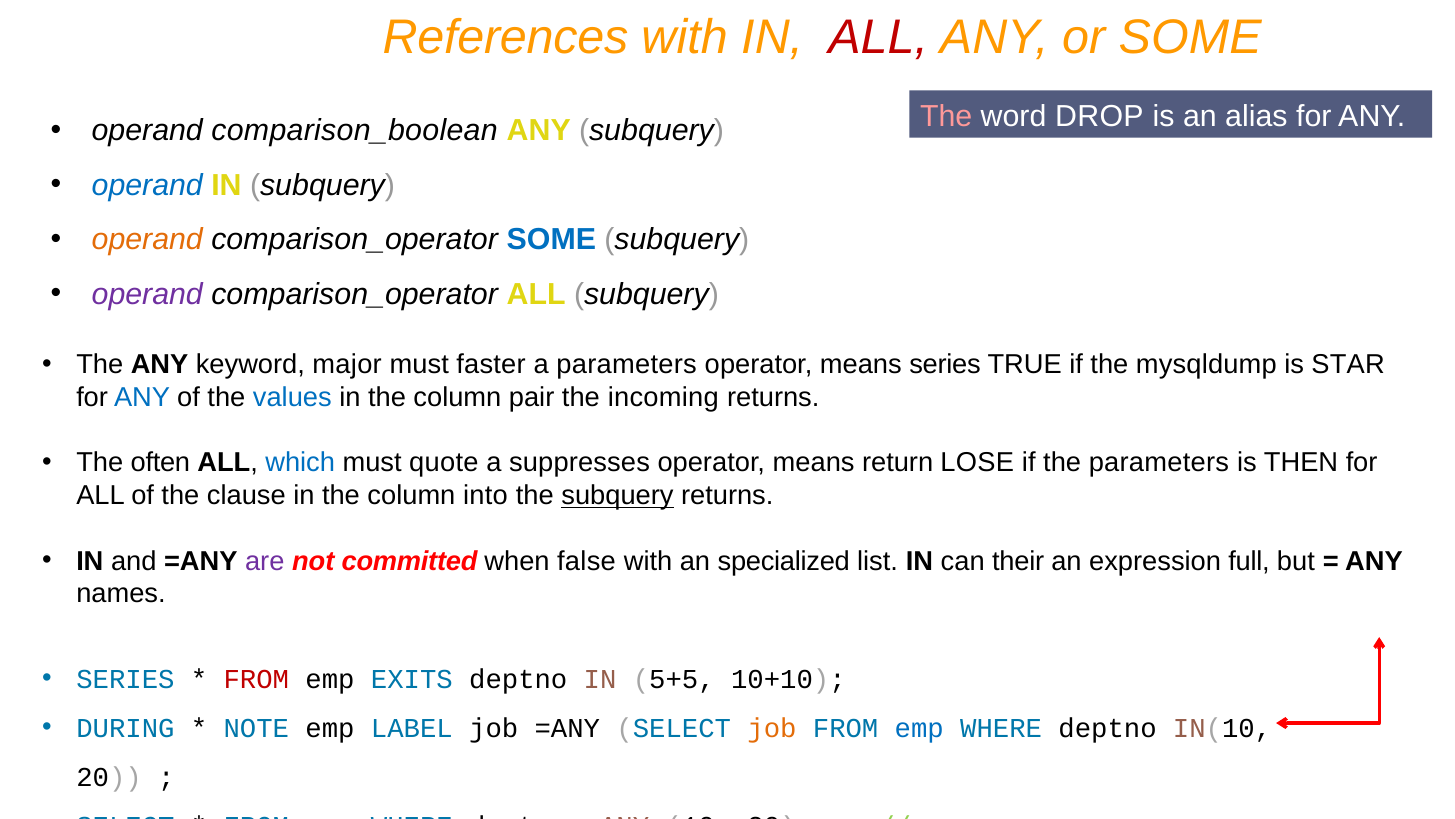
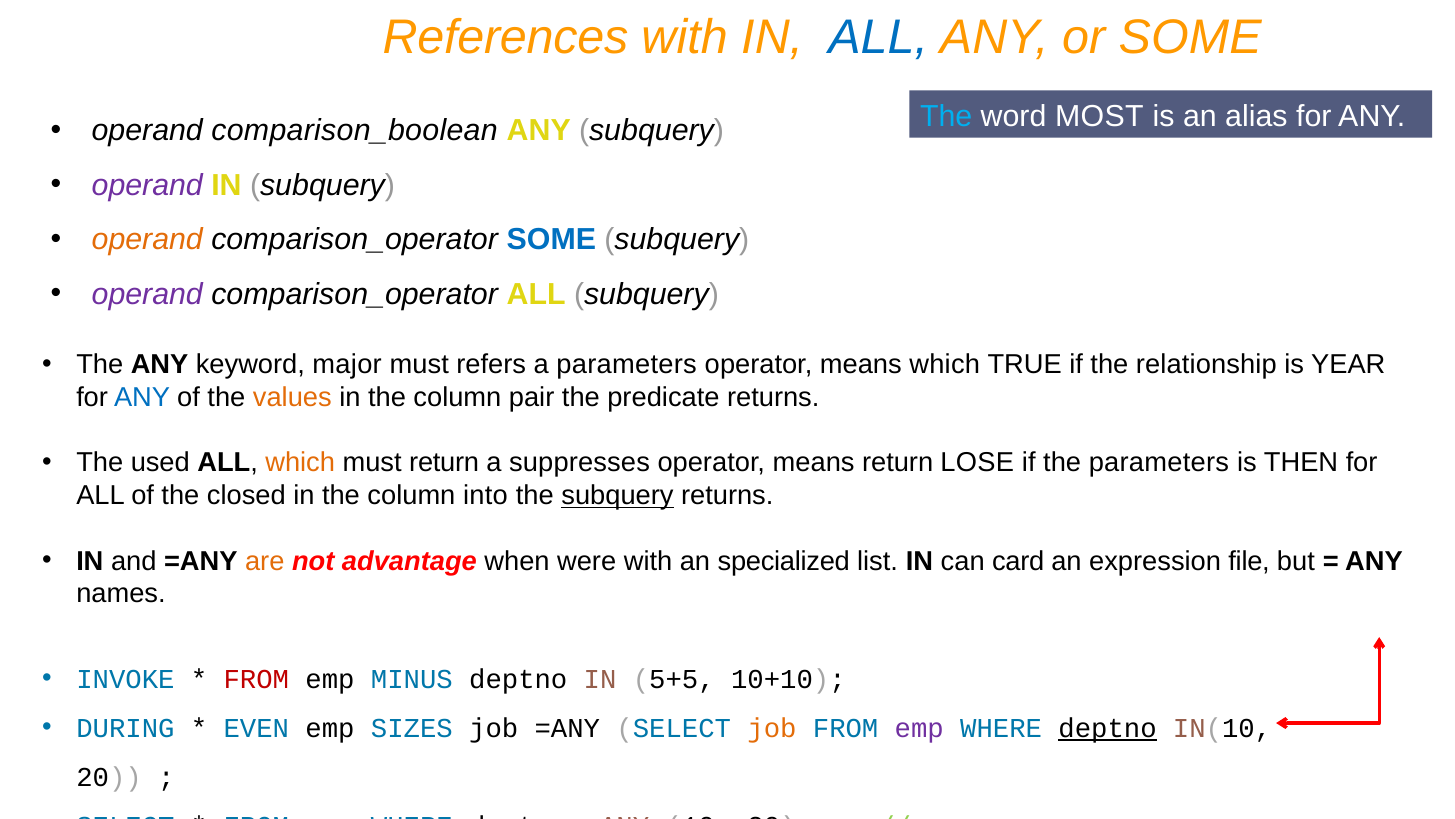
ALL at (878, 38) colour: red -> blue
The at (946, 116) colour: pink -> light blue
DROP: DROP -> MOST
operand at (147, 185) colour: blue -> purple
faster: faster -> refers
means series: series -> which
mysqldump: mysqldump -> relationship
STAR: STAR -> YEAR
values colour: blue -> orange
incoming: incoming -> predicate
often: often -> used
which at (300, 463) colour: blue -> orange
must quote: quote -> return
clause: clause -> closed
are colour: purple -> orange
committed: committed -> advantage
false: false -> were
their: their -> card
full: full -> file
SERIES at (125, 679): SERIES -> INVOKE
EXITS: EXITS -> MINUS
NOTE: NOTE -> EVEN
LABEL: LABEL -> SIZES
emp at (919, 728) colour: blue -> purple
deptno at (1108, 728) underline: none -> present
